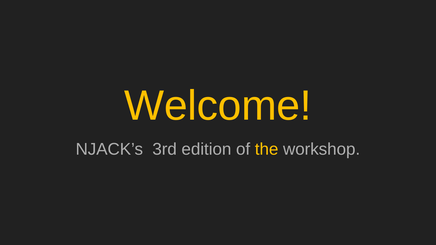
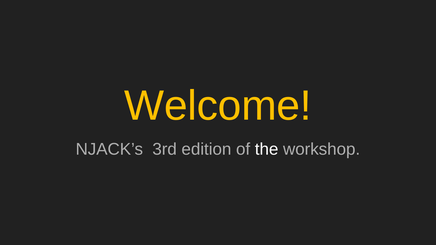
the colour: yellow -> white
